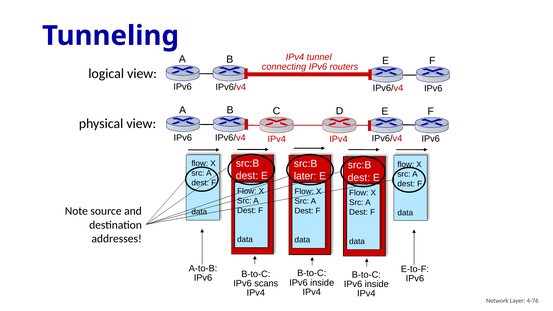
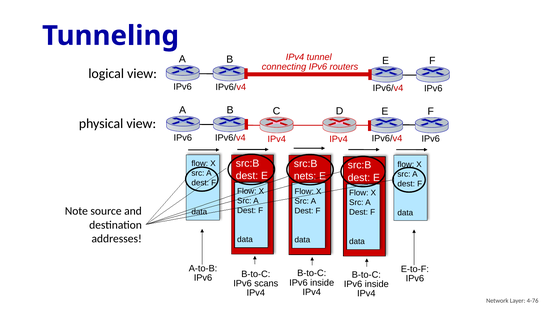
later: later -> nets
